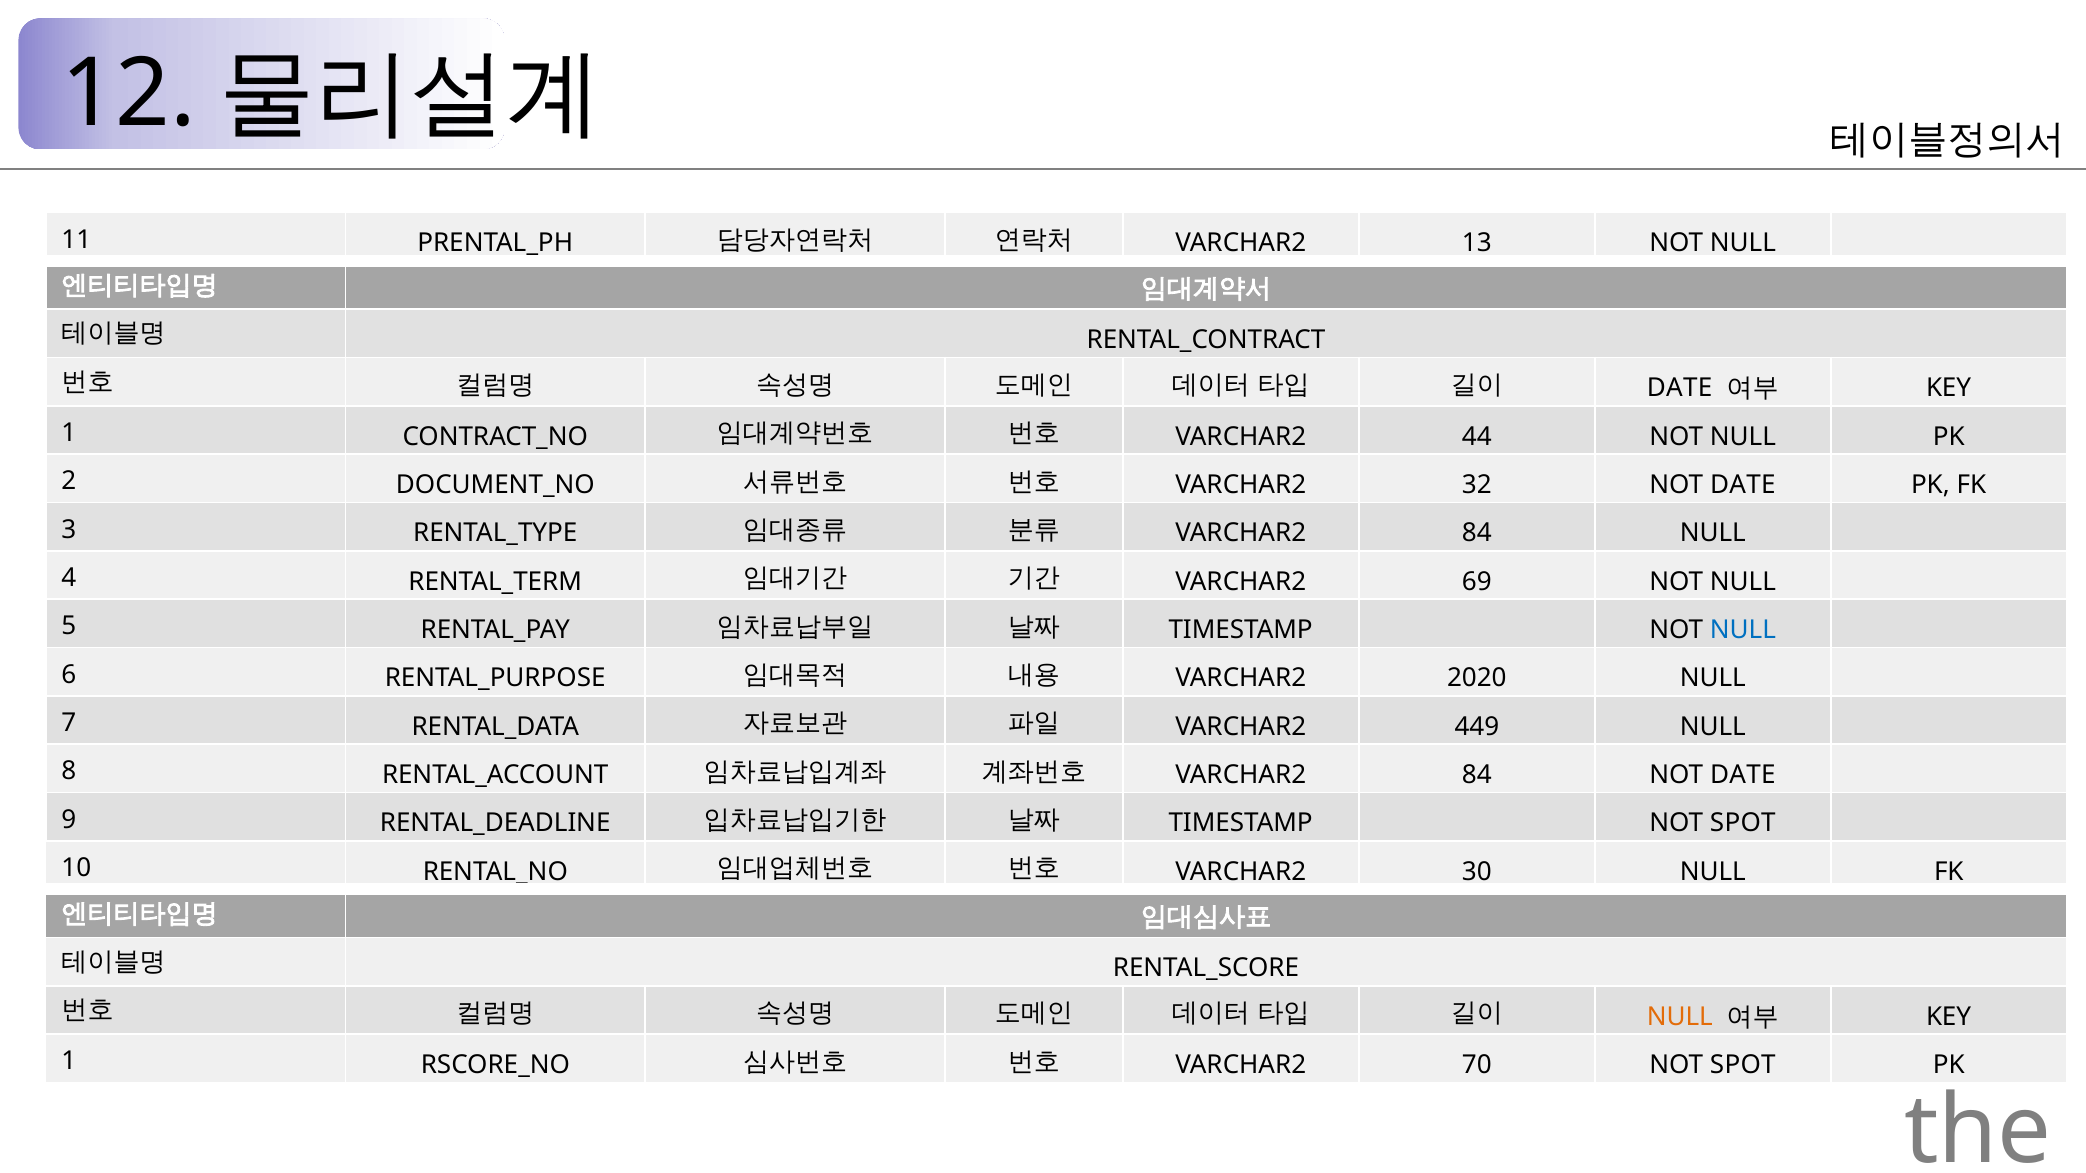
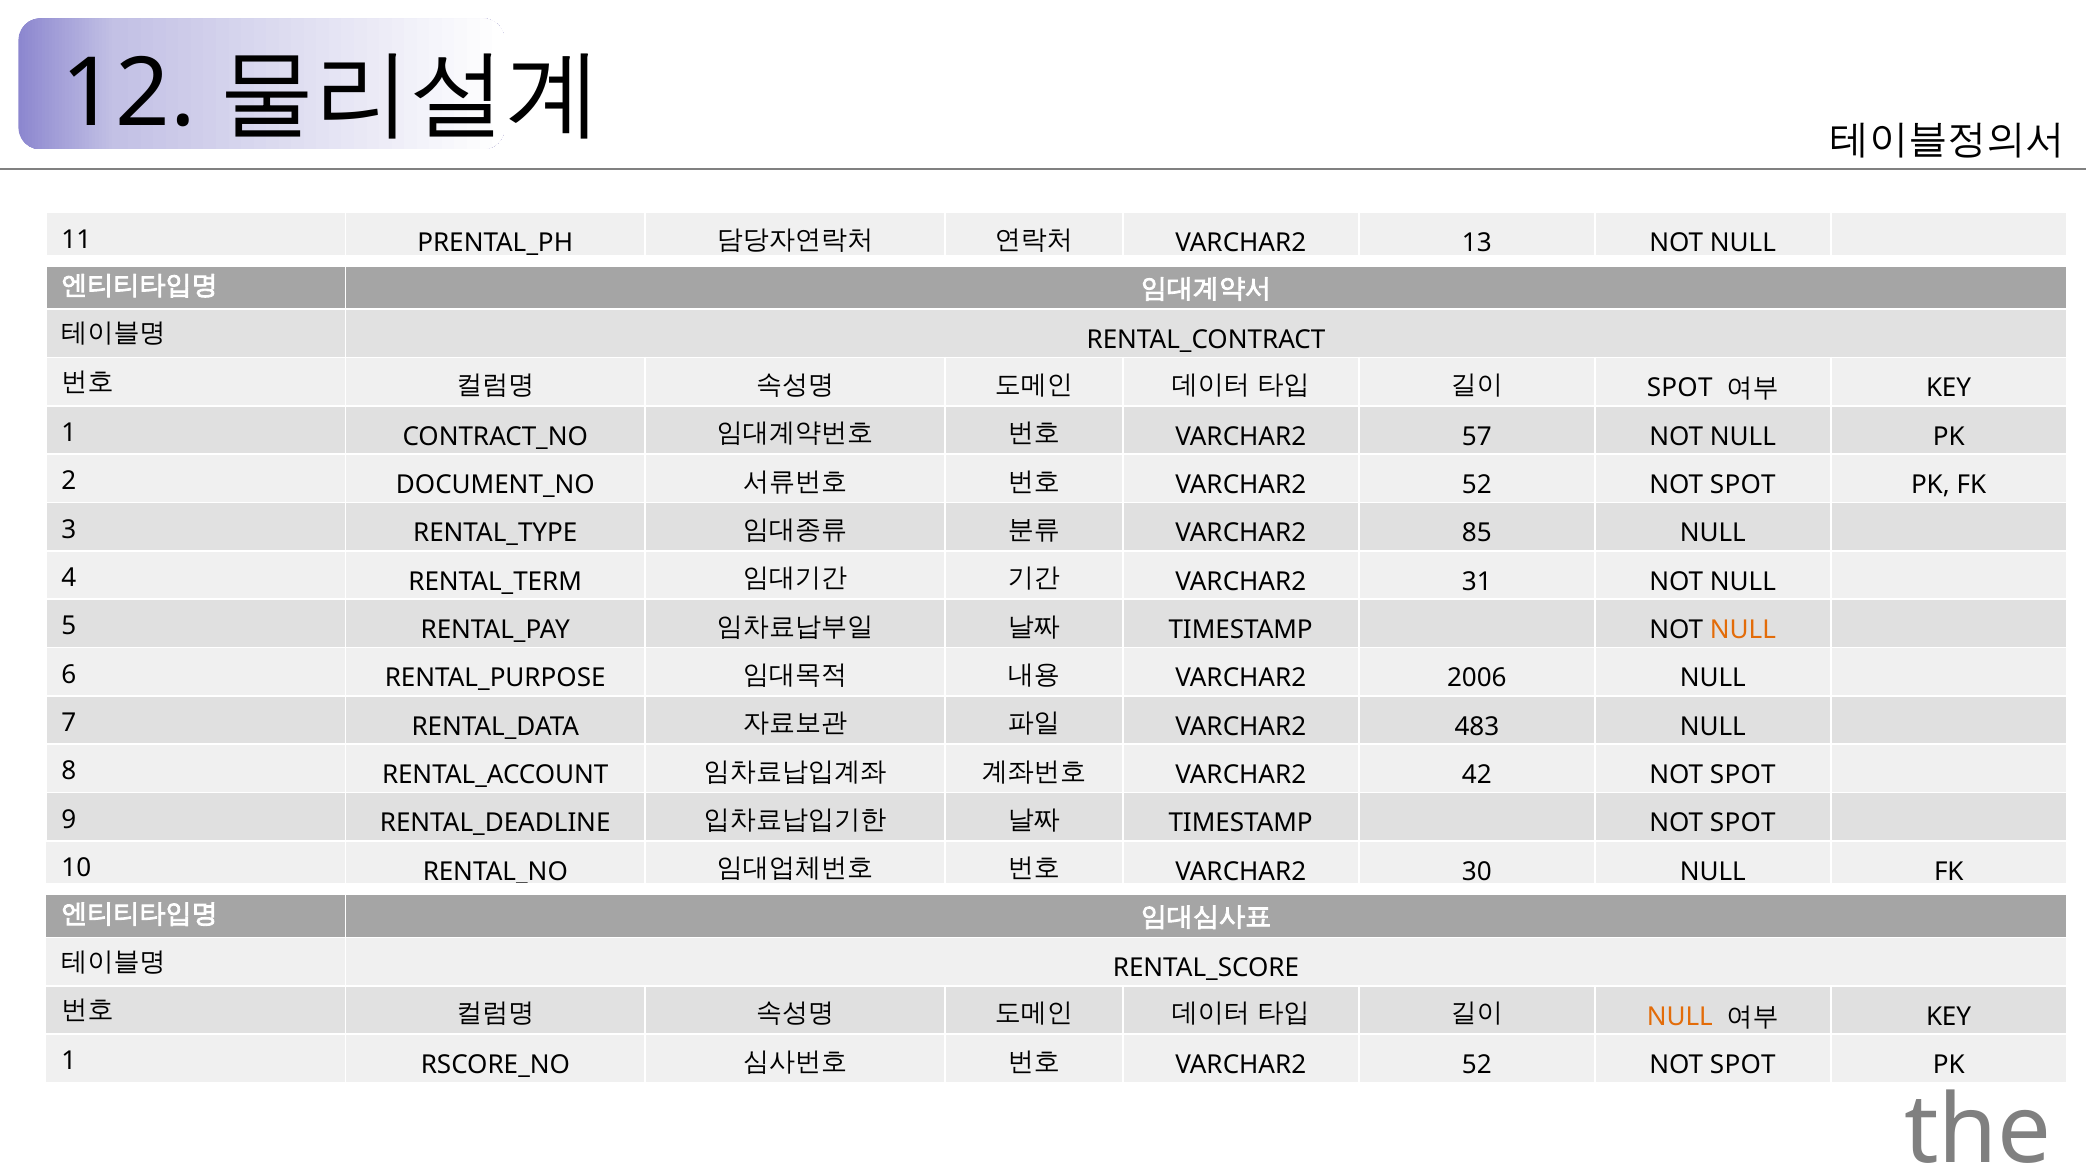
DATE at (1680, 388): DATE -> SPOT
44: 44 -> 57
32 at (1477, 485): 32 -> 52
DATE at (1743, 485): DATE -> SPOT
84 at (1477, 533): 84 -> 85
69: 69 -> 31
NULL at (1743, 630) colour: blue -> orange
2020: 2020 -> 2006
449: 449 -> 483
84 at (1477, 775): 84 -> 42
DATE at (1743, 775): DATE -> SPOT
70 at (1477, 1065): 70 -> 52
